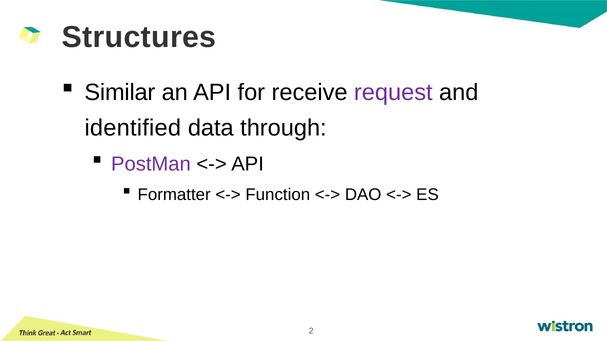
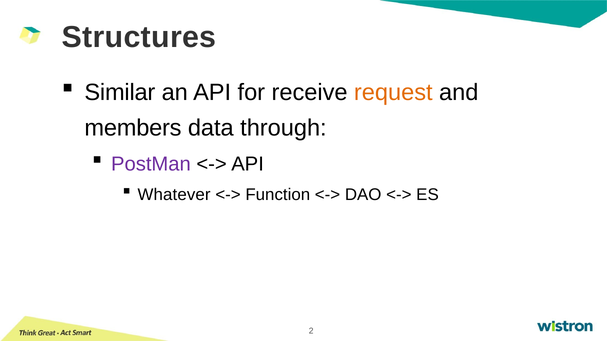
request colour: purple -> orange
identified: identified -> members
Formatter: Formatter -> Whatever
